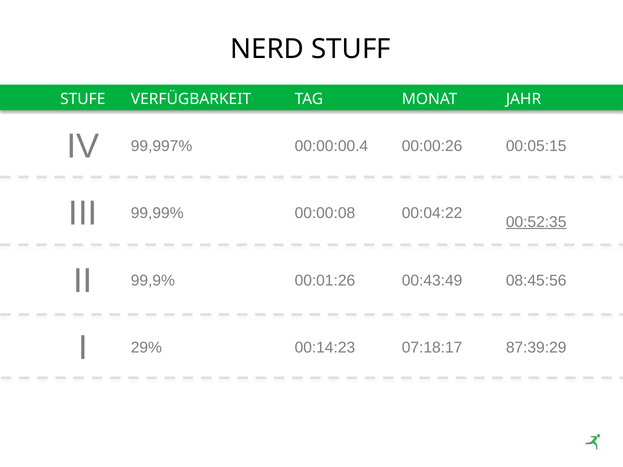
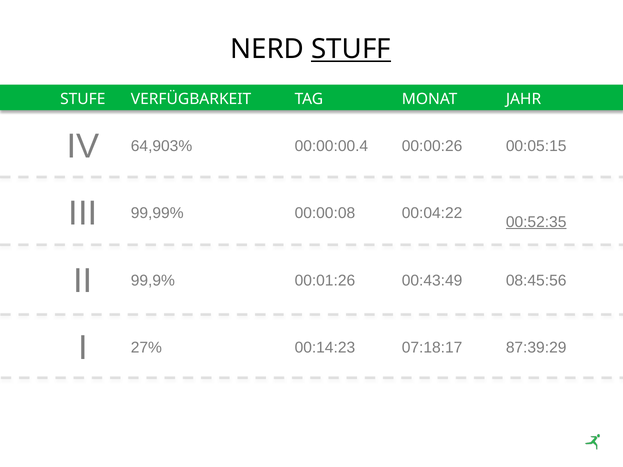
STUFF underline: none -> present
99,997%: 99,997% -> 64,903%
29%: 29% -> 27%
